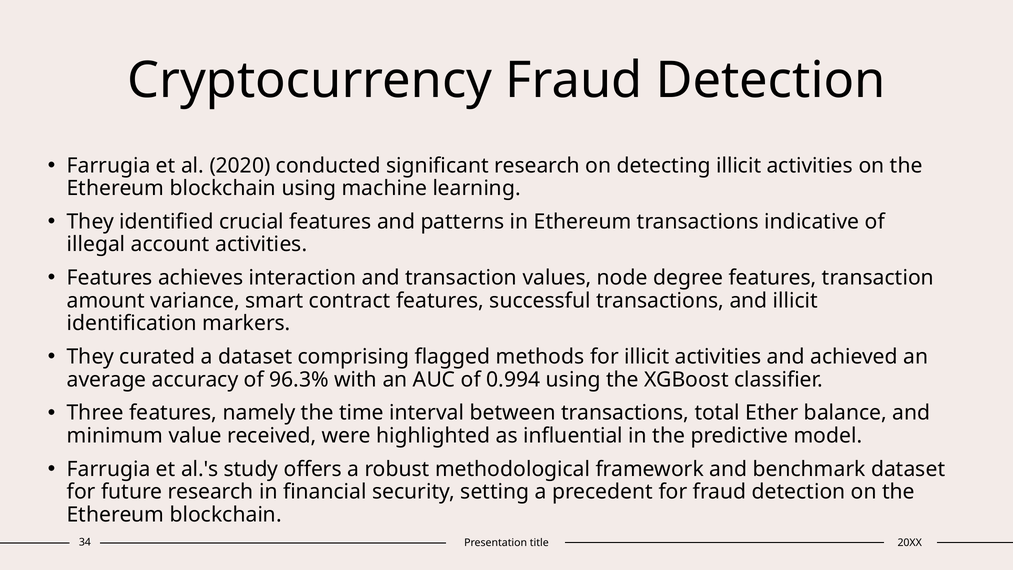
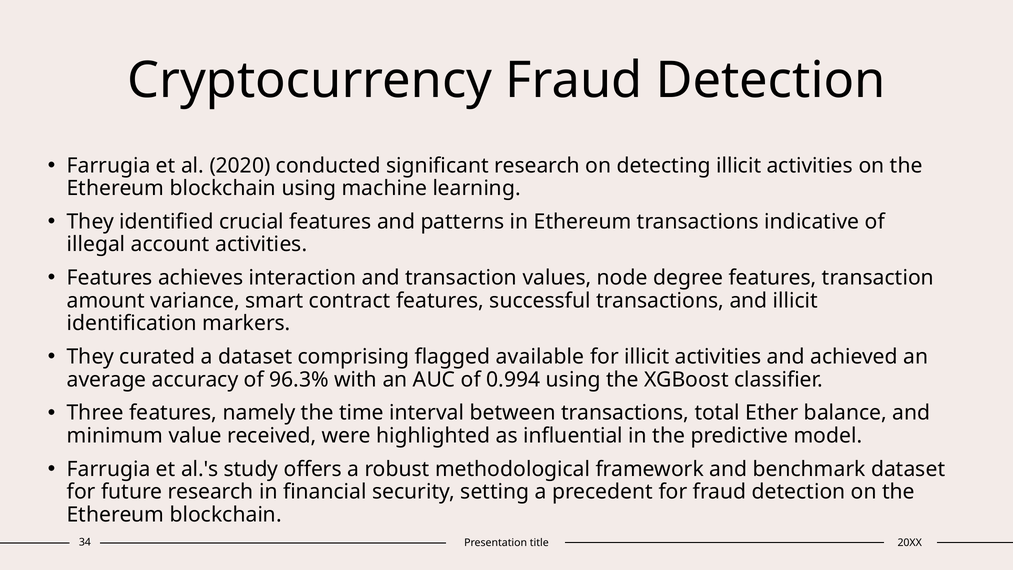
methods: methods -> available
